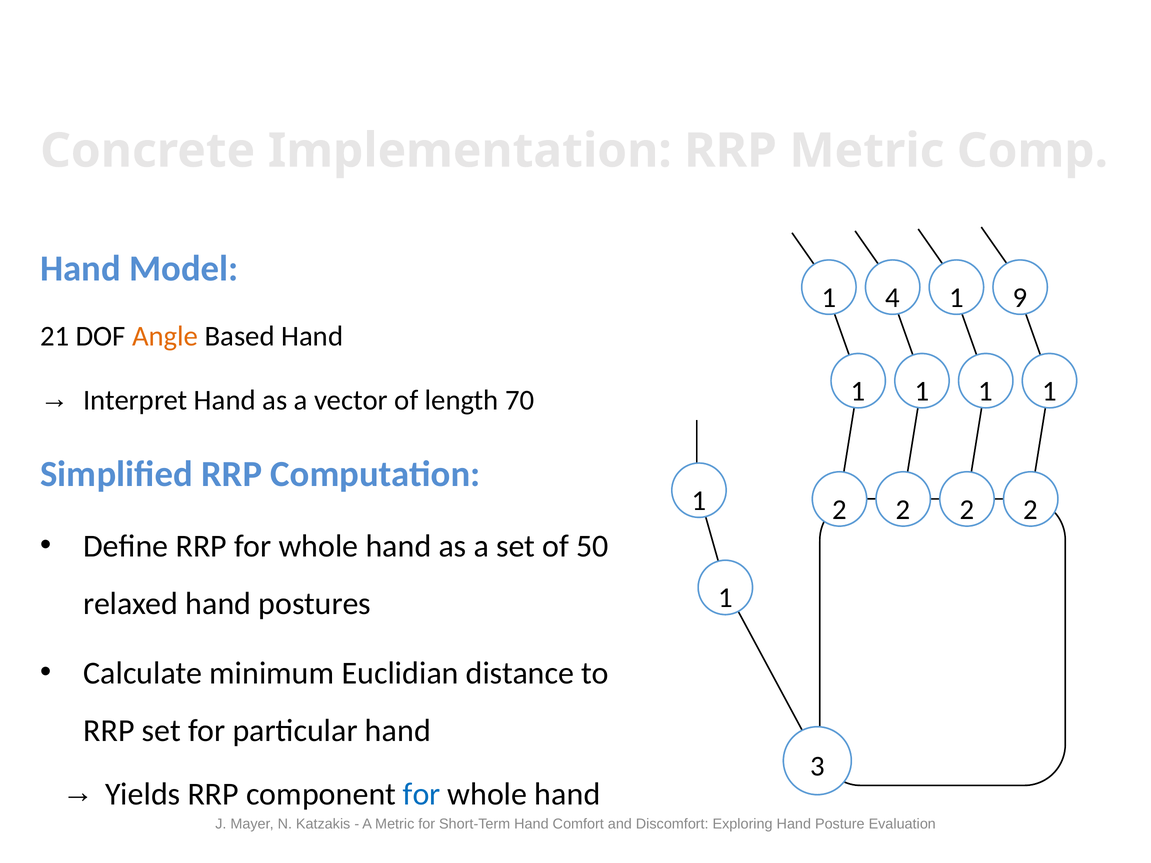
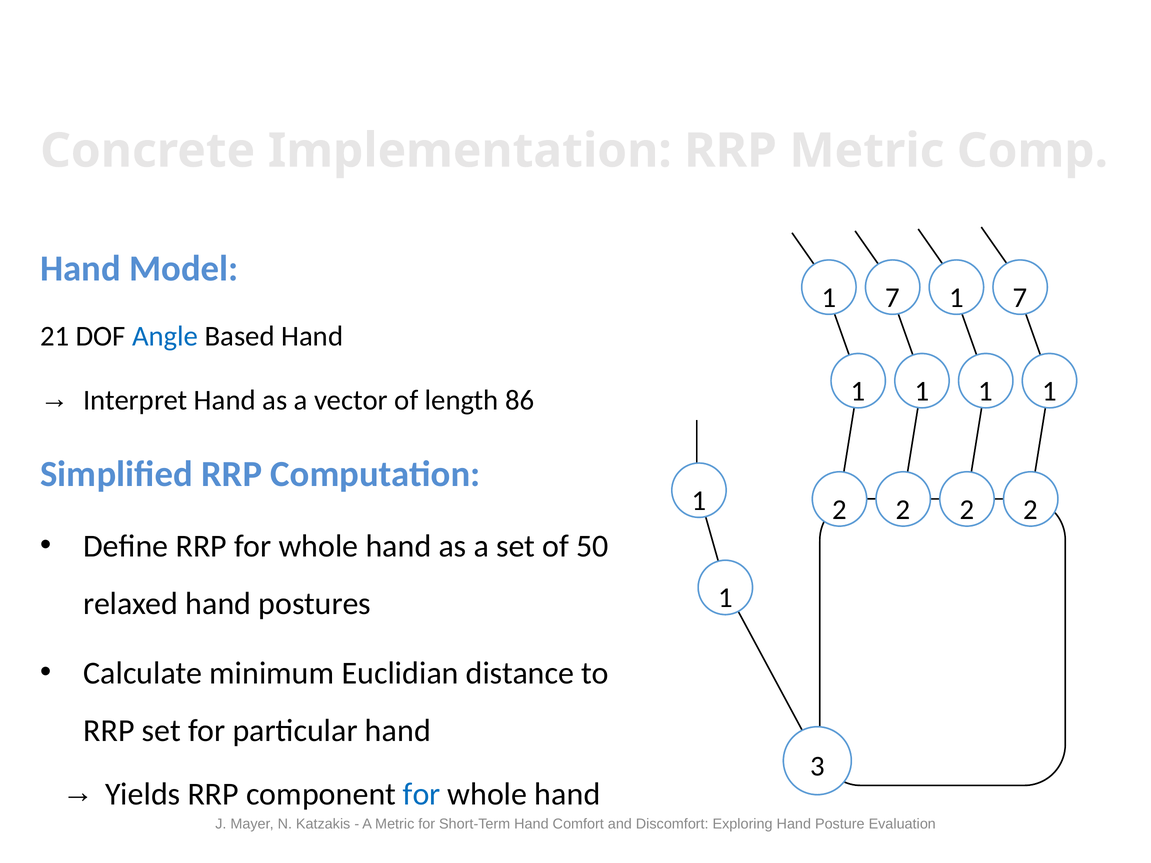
4 at (893, 298): 4 -> 7
9 at (1020, 298): 9 -> 7
Angle colour: orange -> blue
70: 70 -> 86
